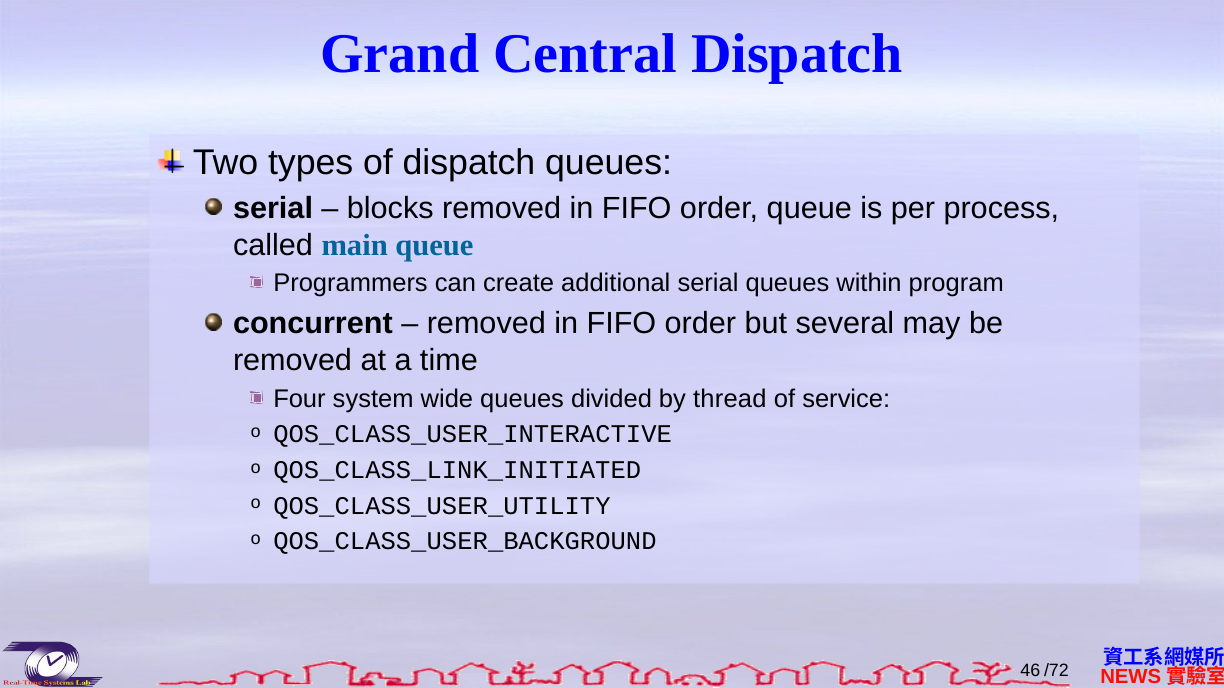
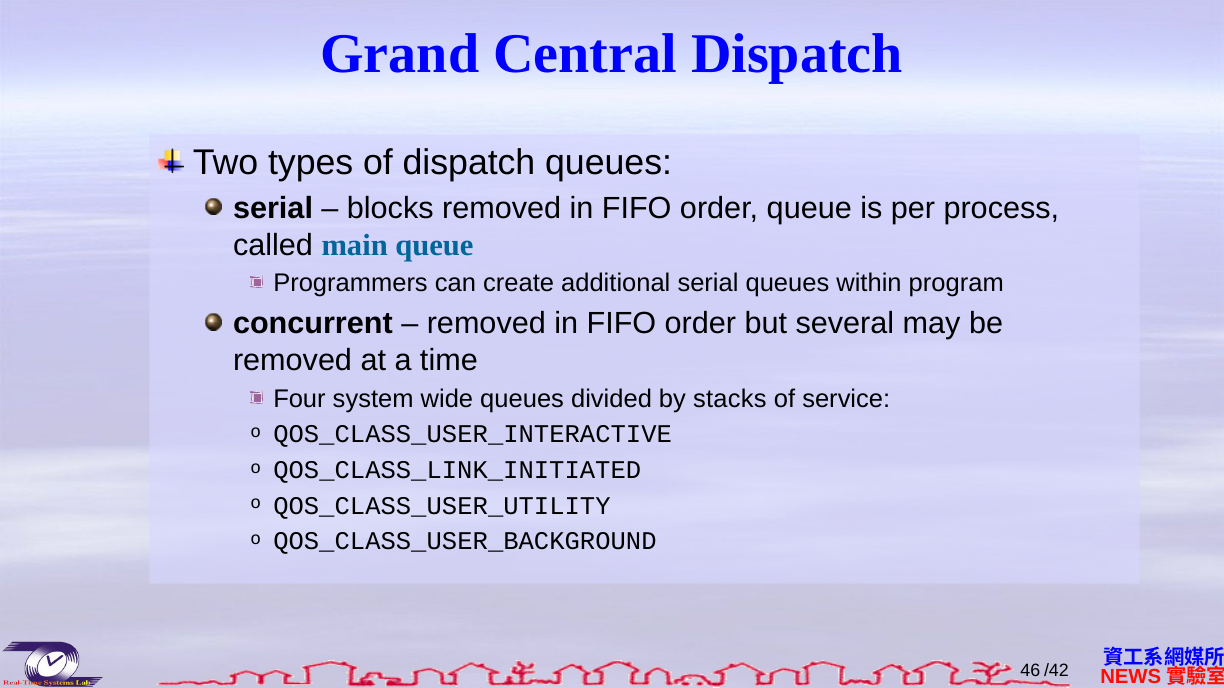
thread: thread -> stacks
/72: /72 -> /42
